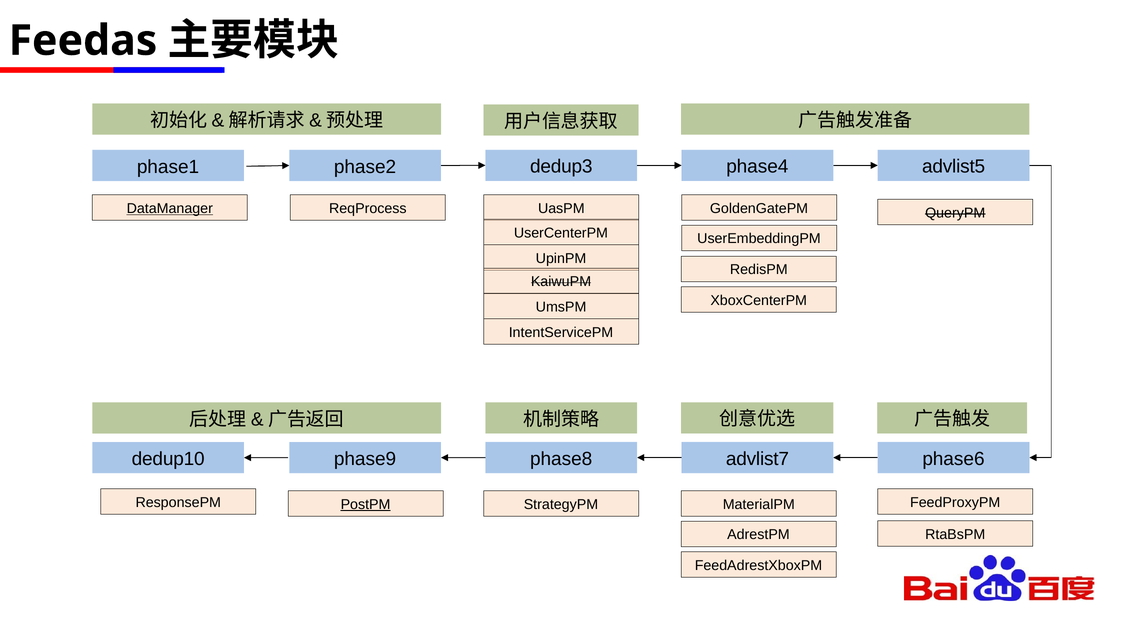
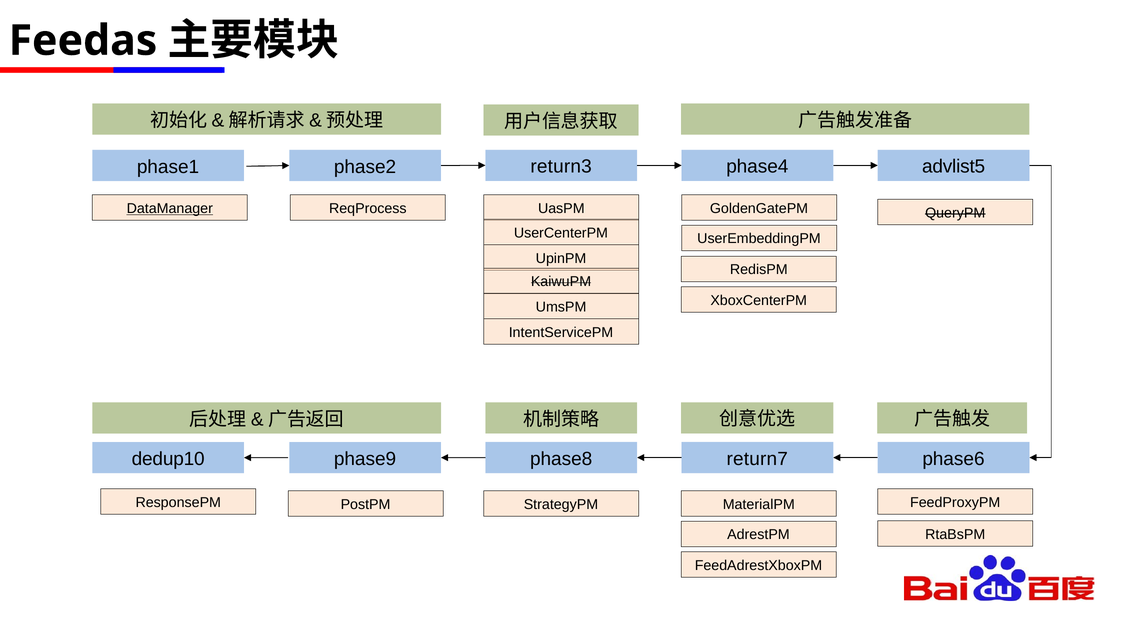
dedup3: dedup3 -> return3
advlist7: advlist7 -> return7
PostPM underline: present -> none
